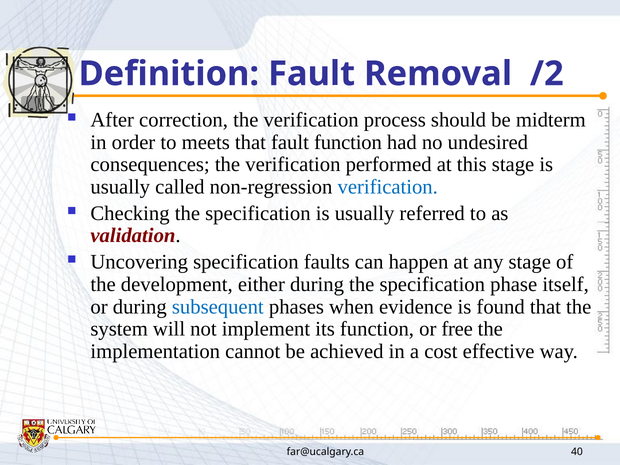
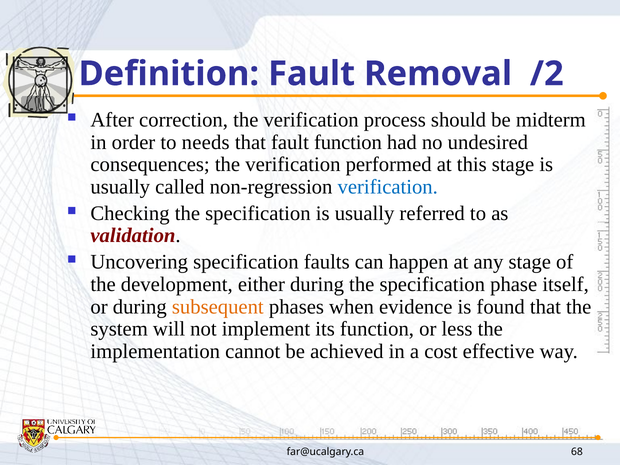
meets: meets -> needs
subsequent colour: blue -> orange
free: free -> less
40: 40 -> 68
